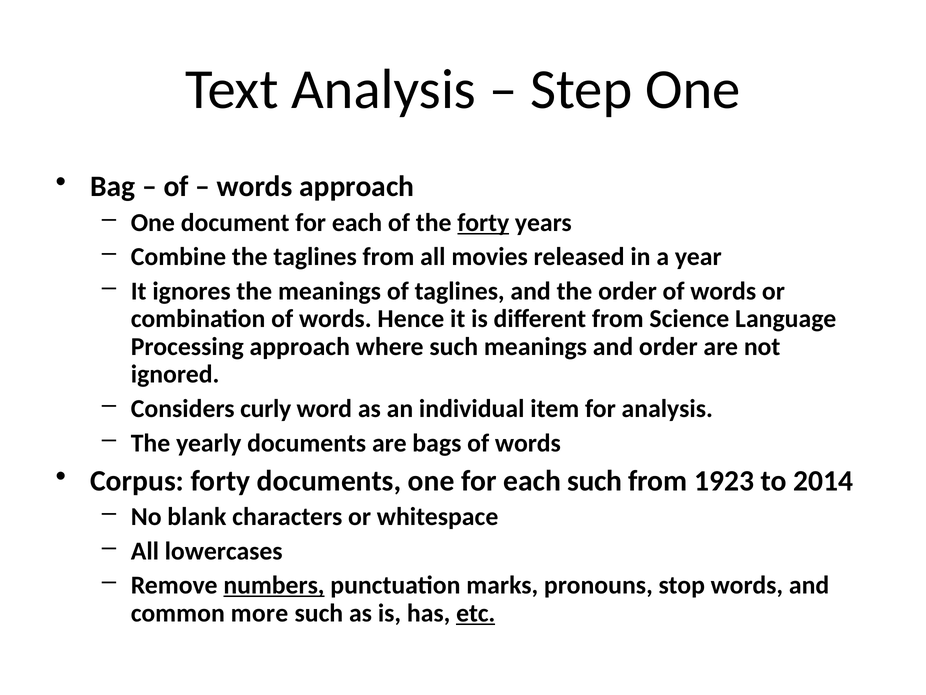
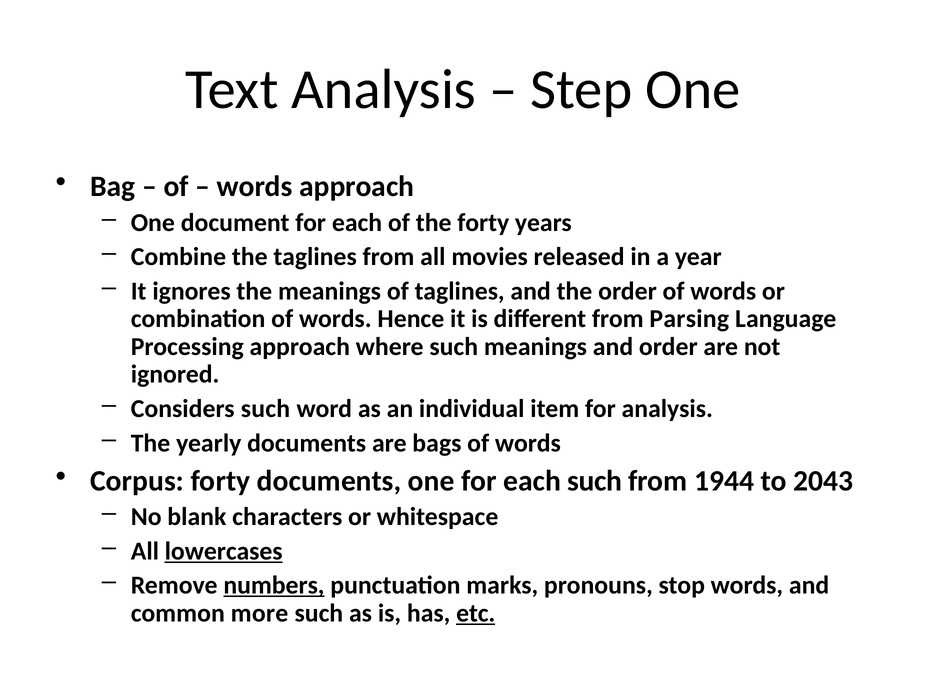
forty at (483, 222) underline: present -> none
Science: Science -> Parsing
Considers curly: curly -> such
1923: 1923 -> 1944
2014: 2014 -> 2043
lowercases underline: none -> present
